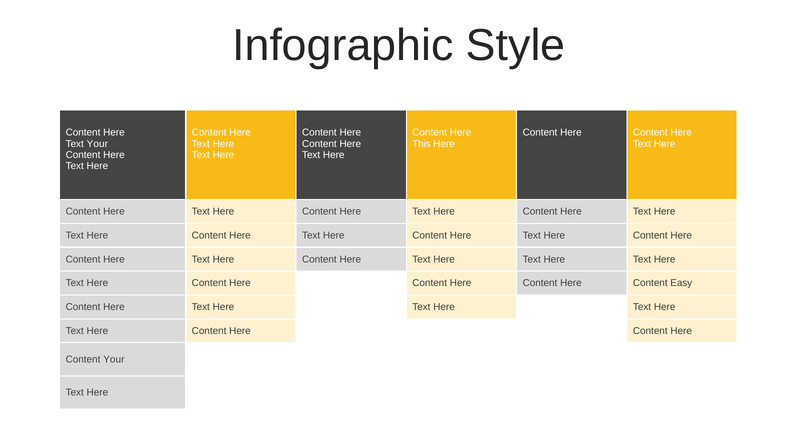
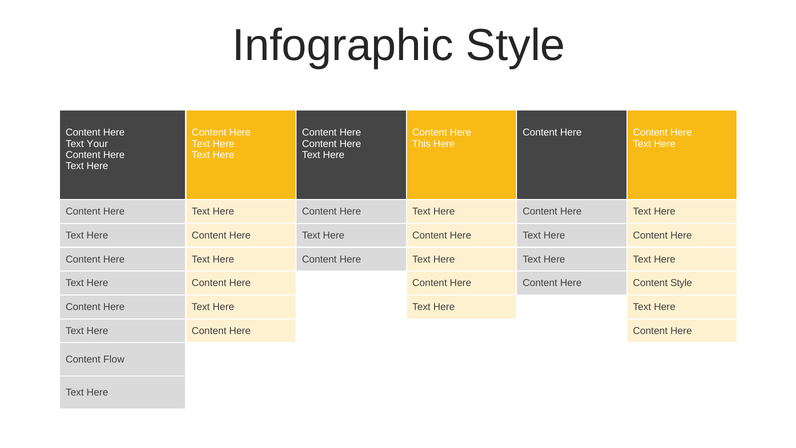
Content Easy: Easy -> Style
Content Your: Your -> Flow
